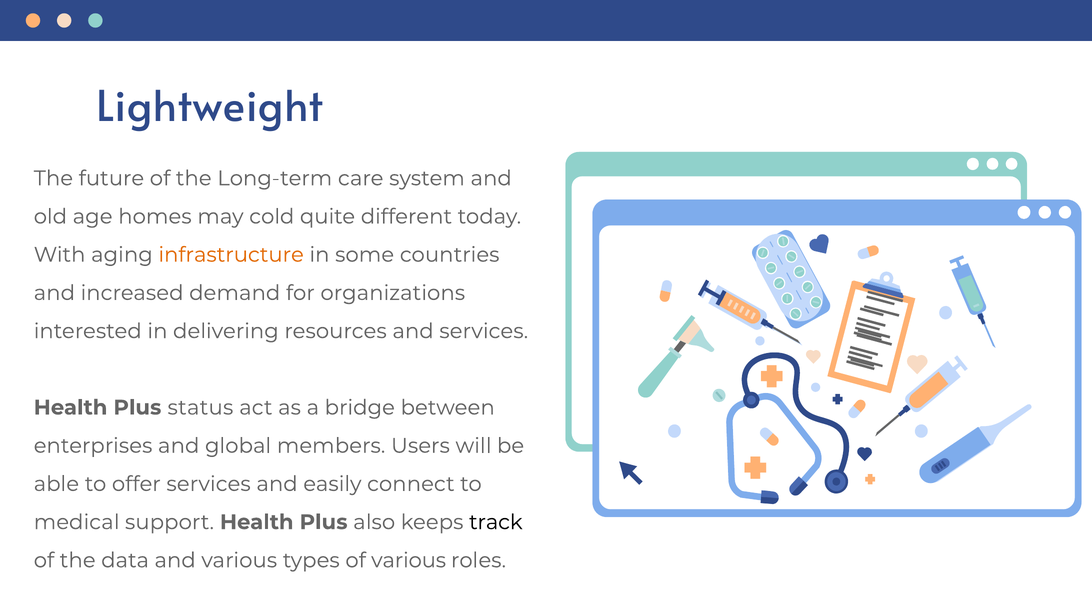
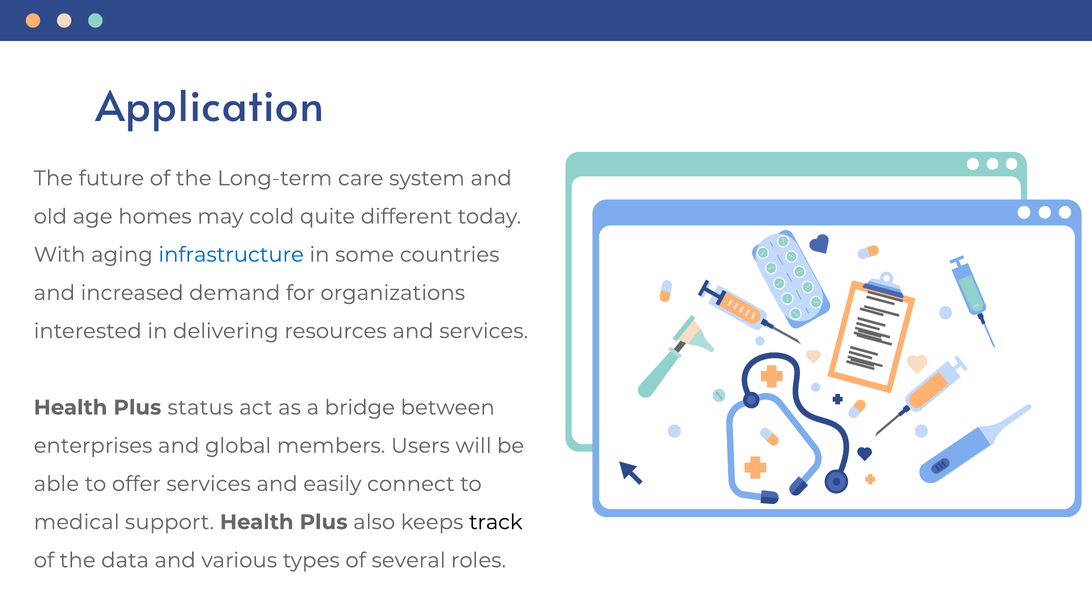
Lightweight: Lightweight -> Application
infrastructure colour: orange -> blue
of various: various -> several
